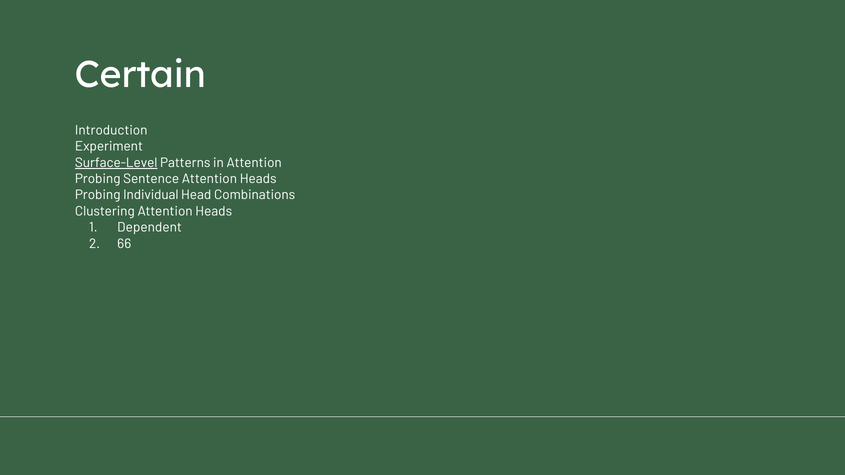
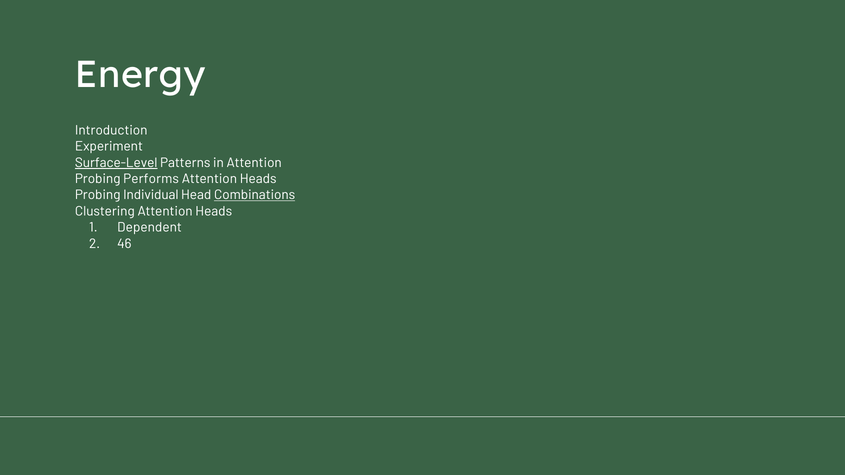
Certain: Certain -> Energy
Sentence: Sentence -> Performs
Combinations underline: none -> present
66: 66 -> 46
